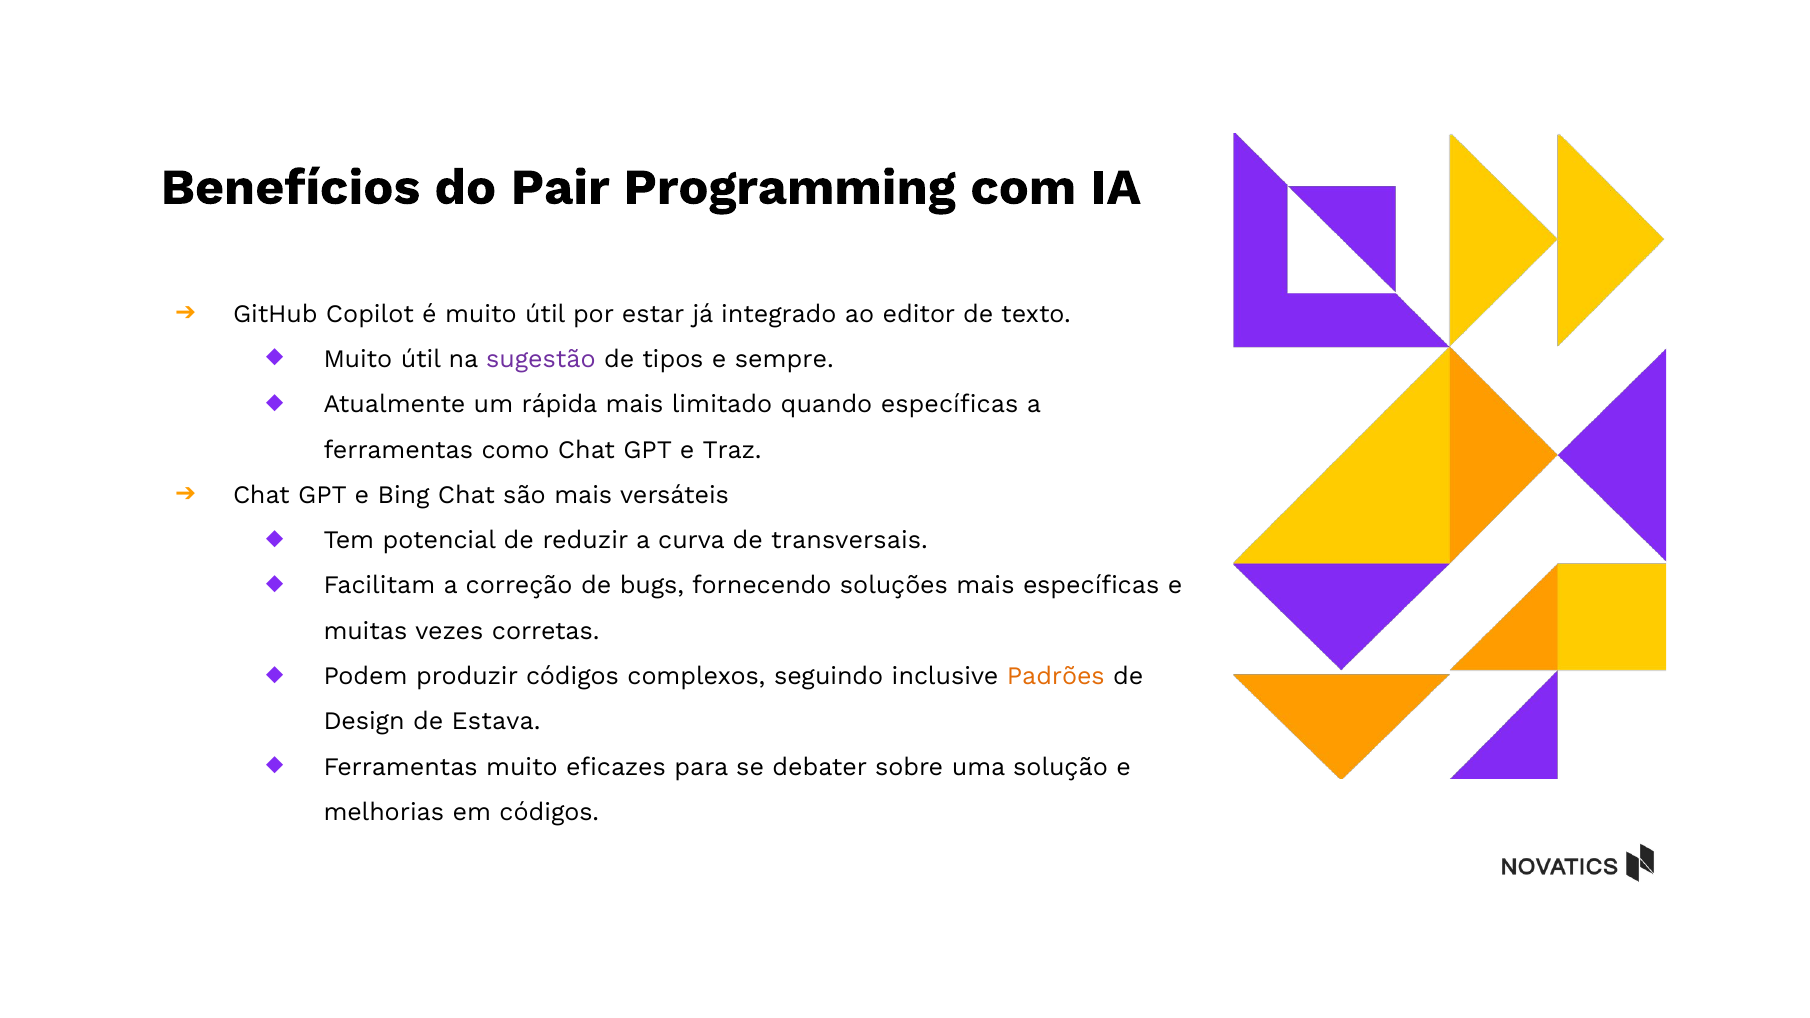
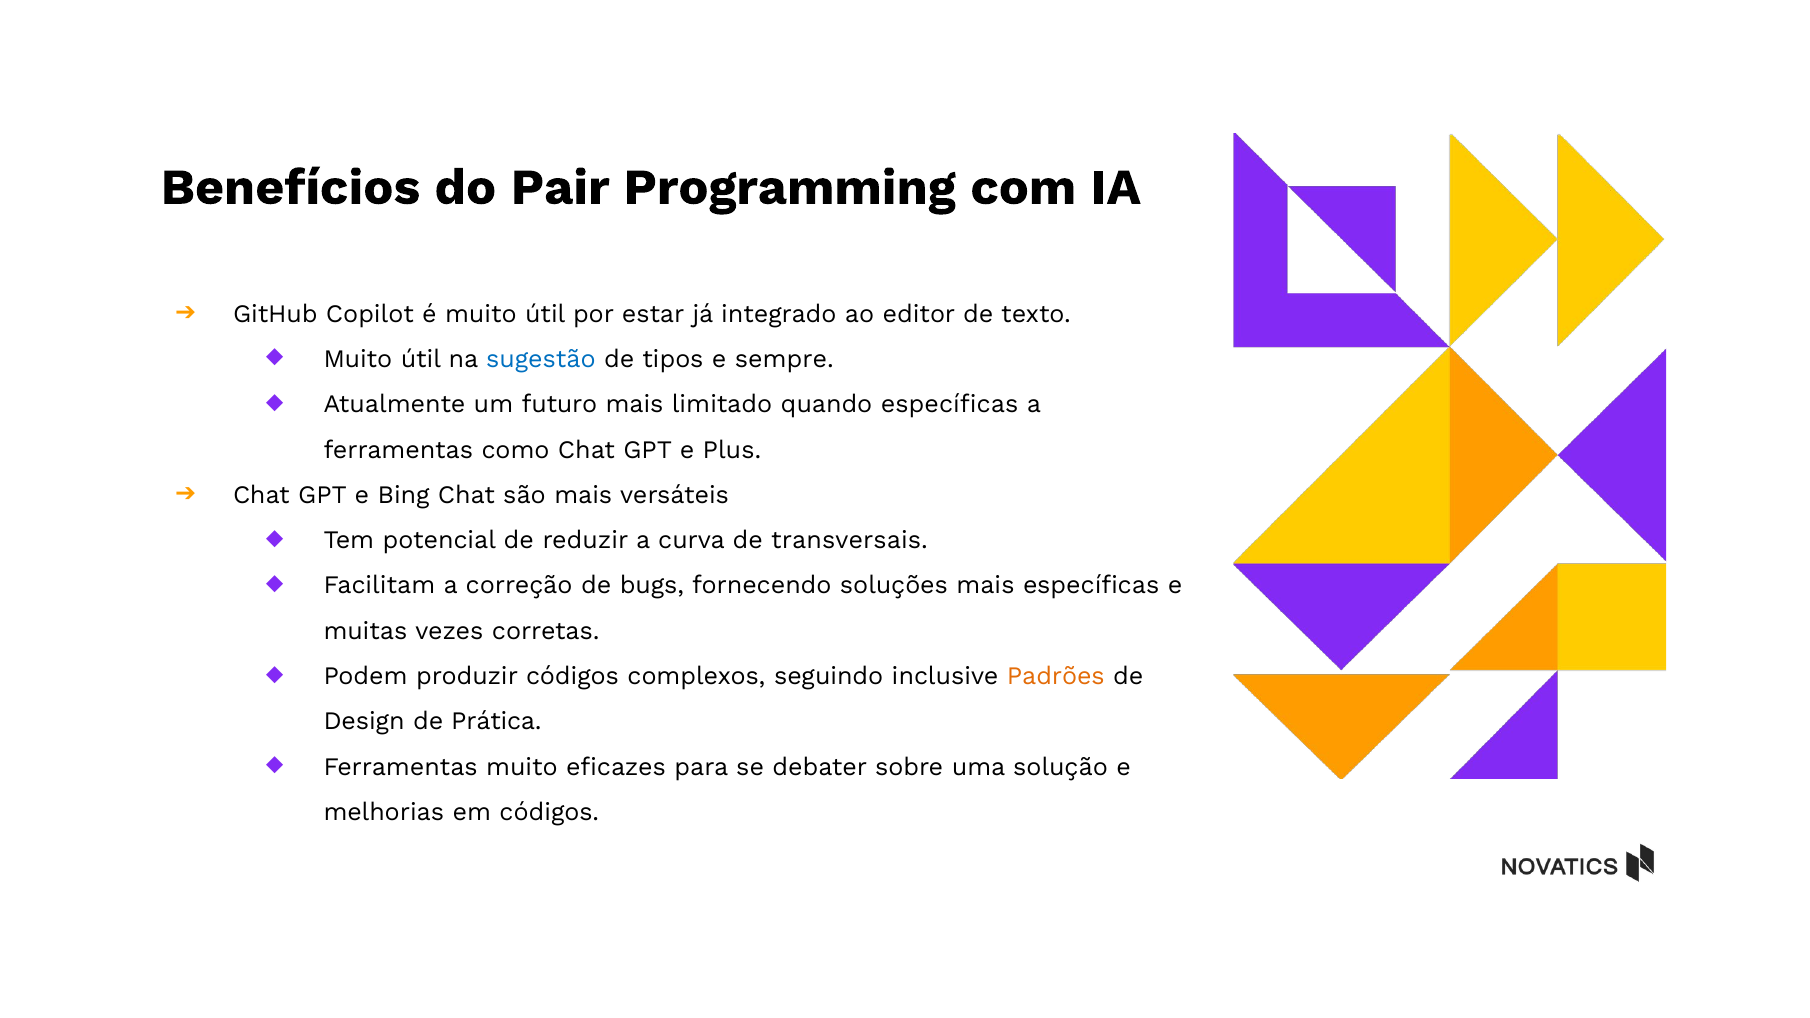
sugestão colour: purple -> blue
rápida: rápida -> futuro
Traz: Traz -> Plus
Estava: Estava -> Prática
